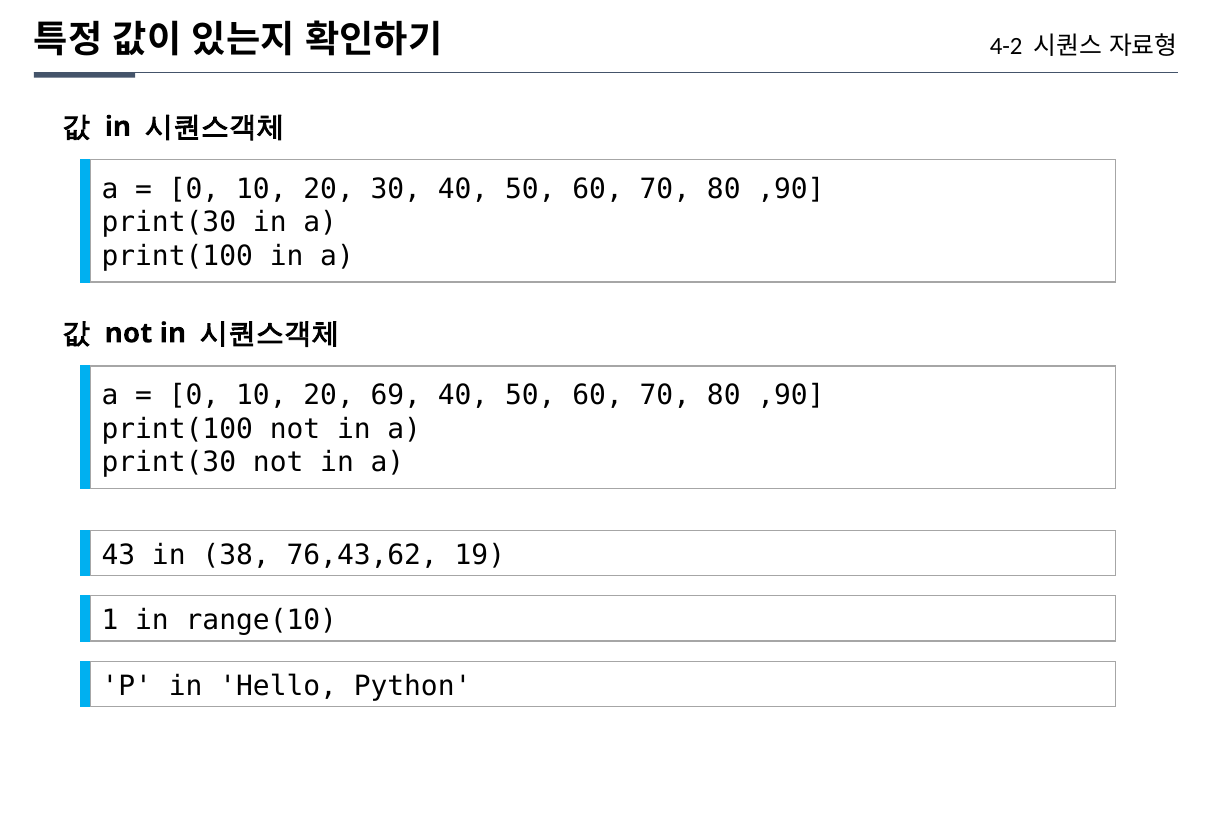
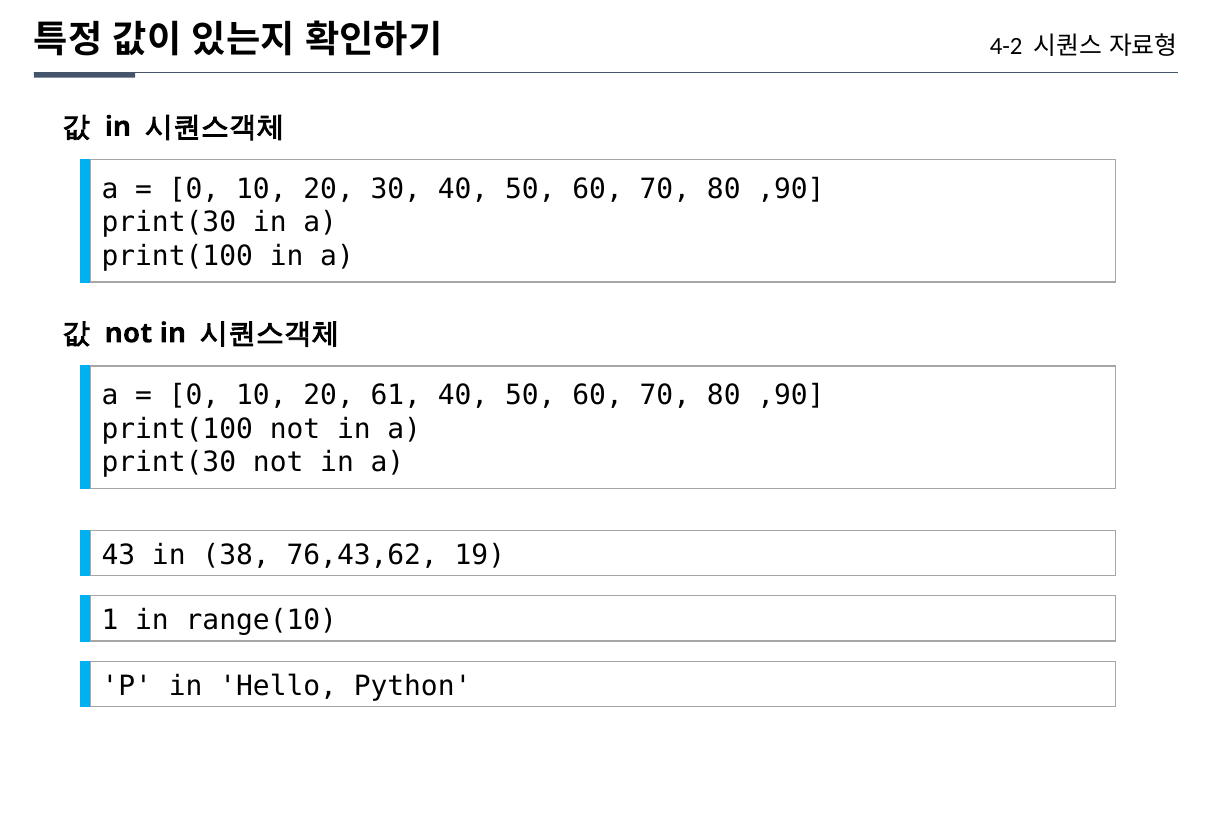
69: 69 -> 61
